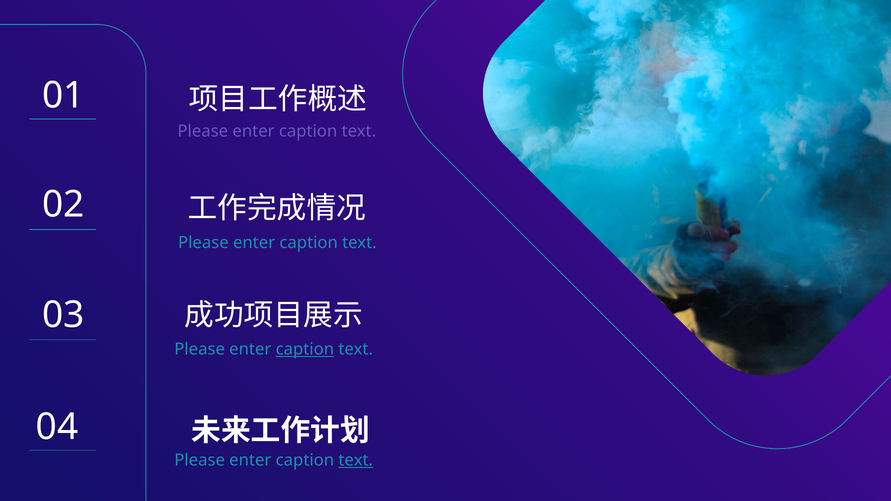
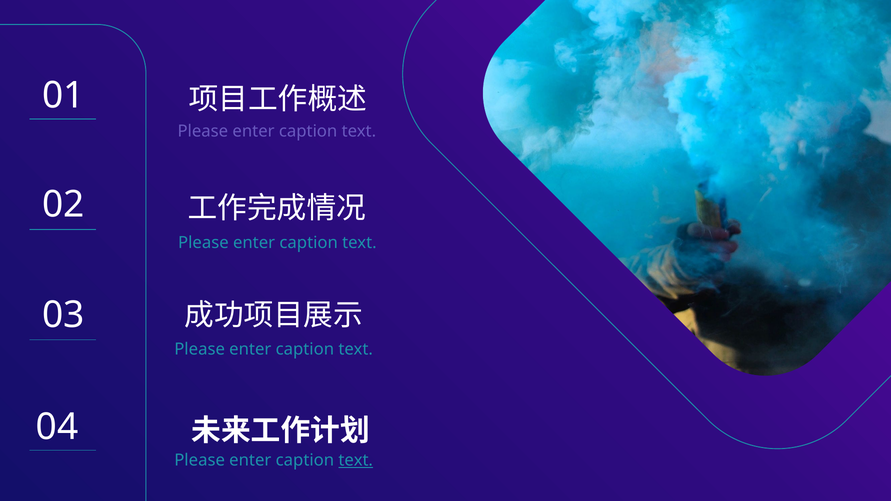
caption at (305, 350) underline: present -> none
